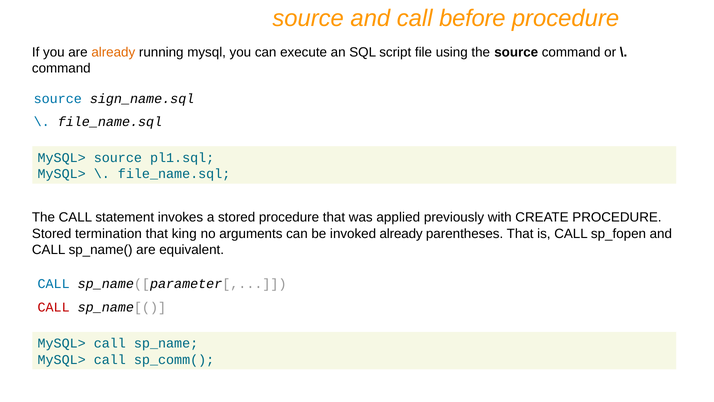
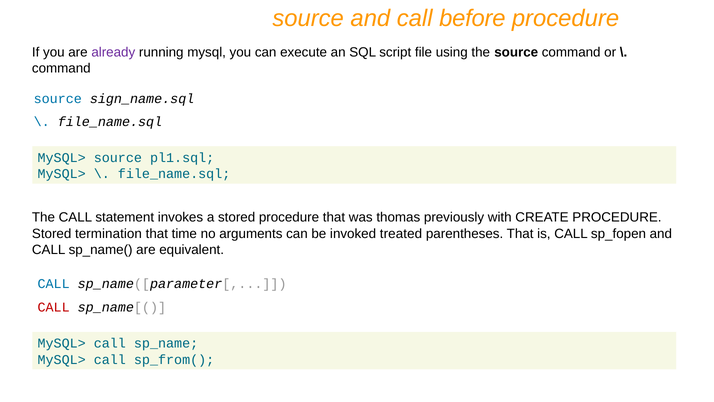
already at (113, 52) colour: orange -> purple
applied: applied -> thomas
king: king -> time
invoked already: already -> treated
sp_comm(: sp_comm( -> sp_from(
